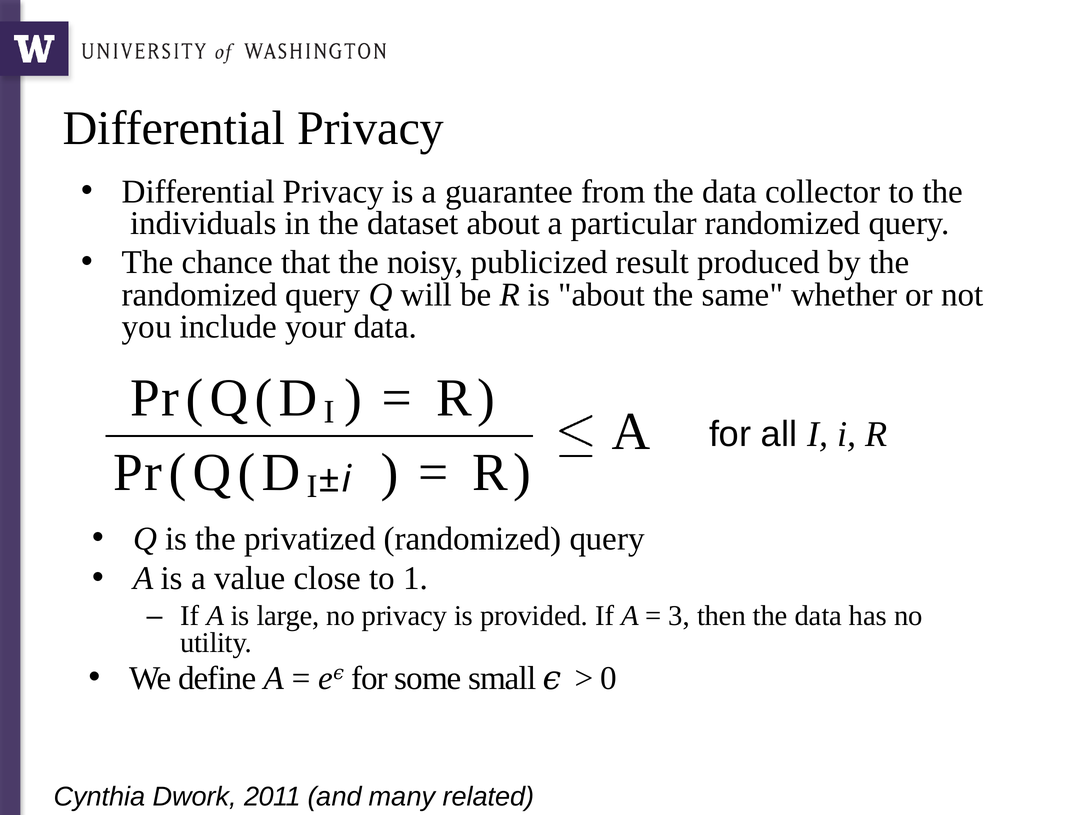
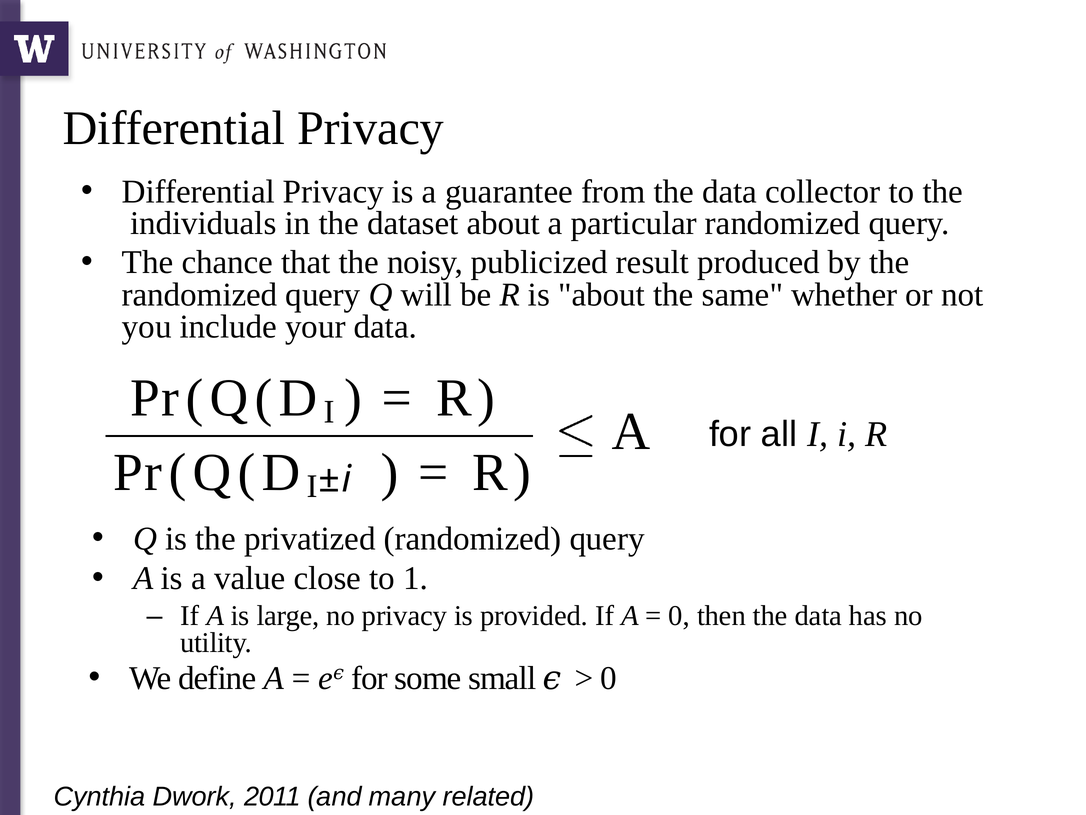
3 at (679, 615): 3 -> 0
